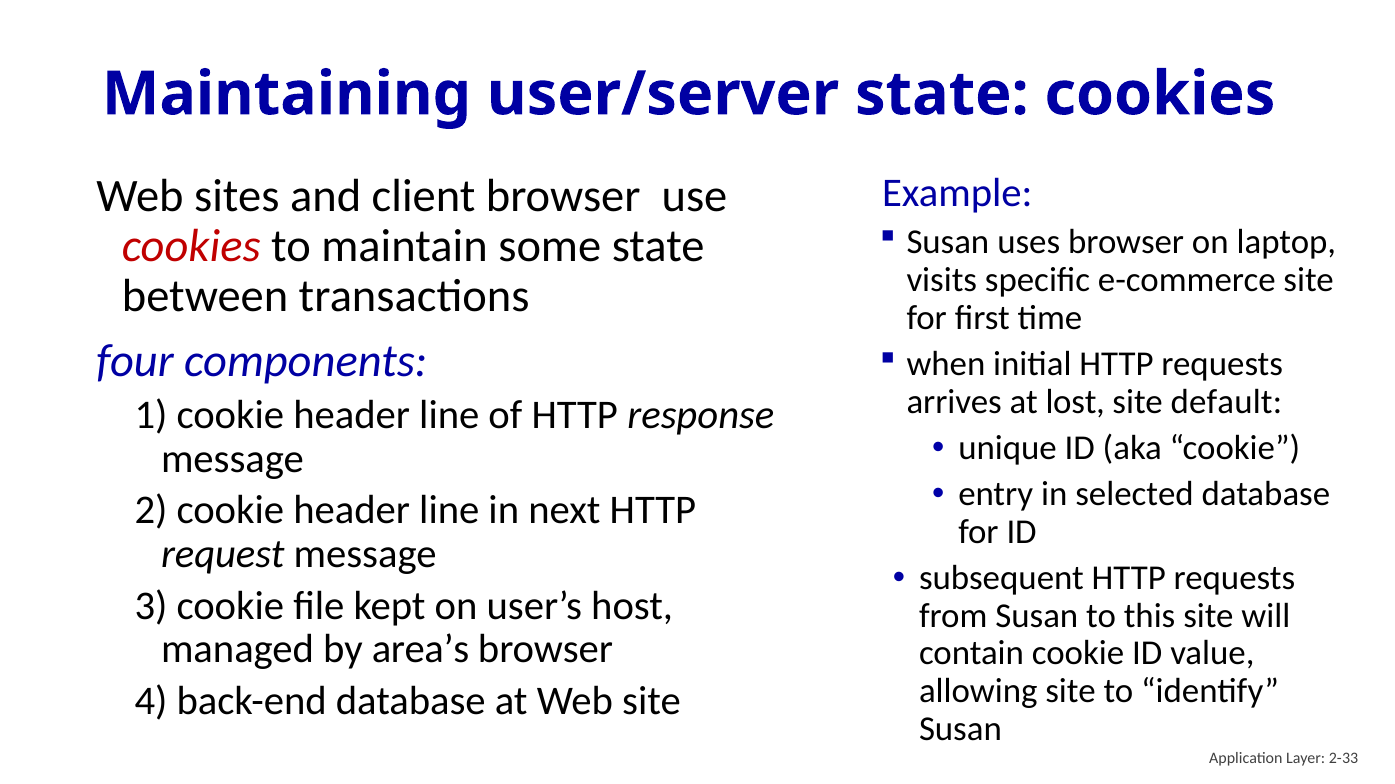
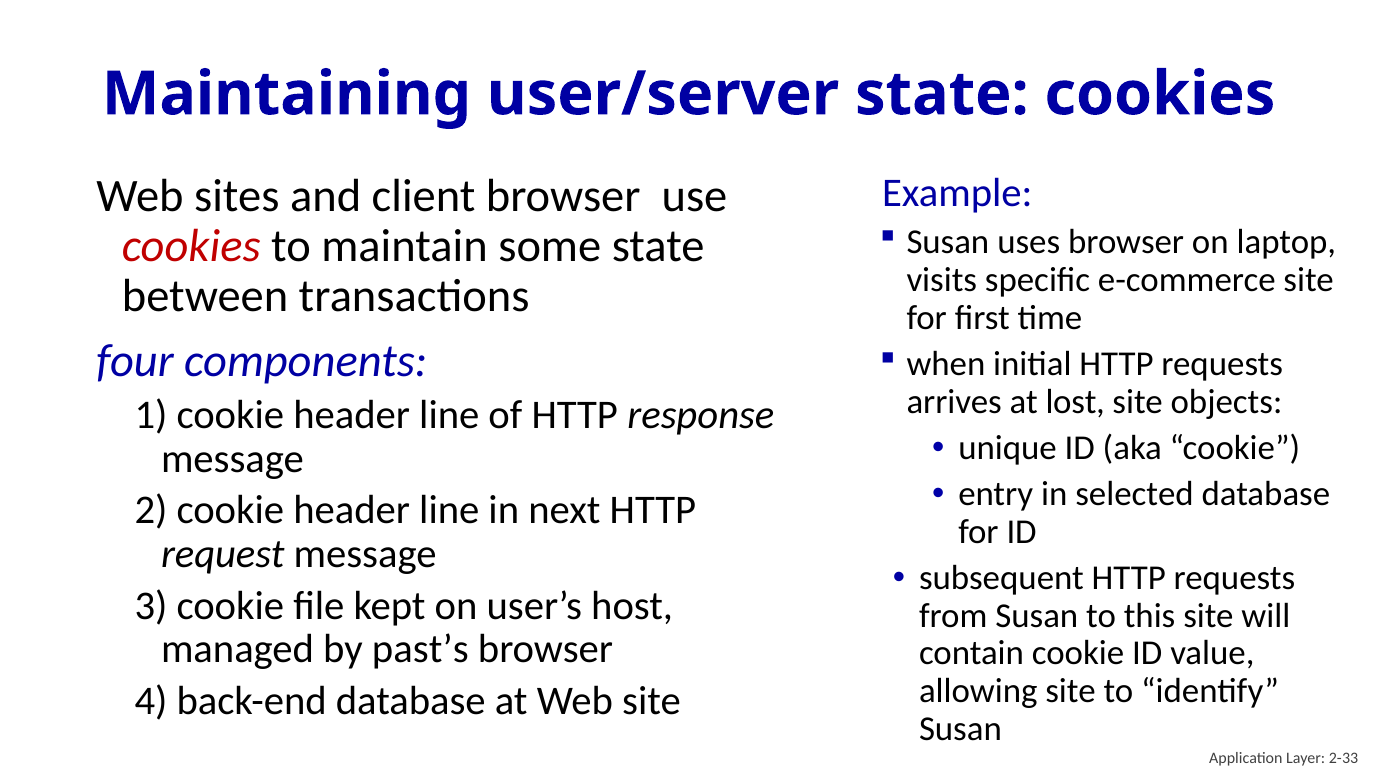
default: default -> objects
area’s: area’s -> past’s
